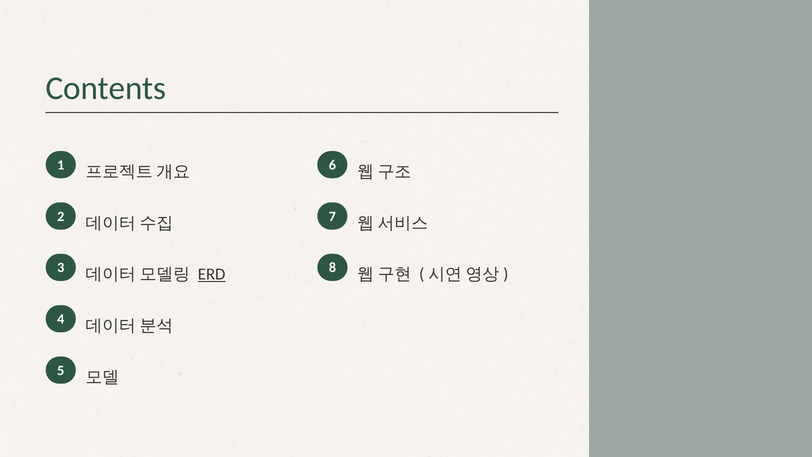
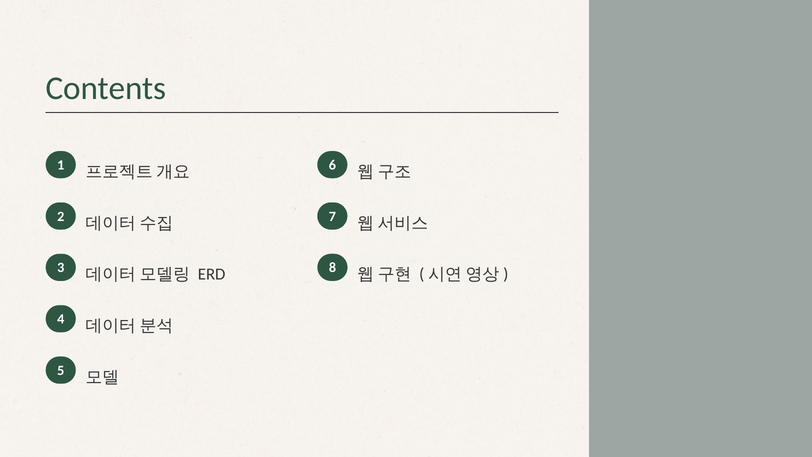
ERD underline: present -> none
